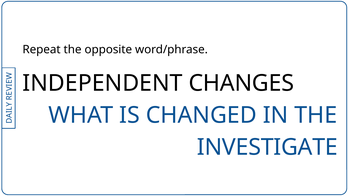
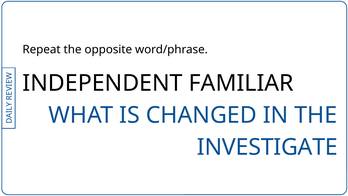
CHANGES: CHANGES -> FAMILIAR
